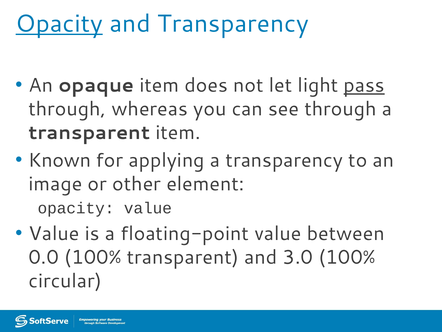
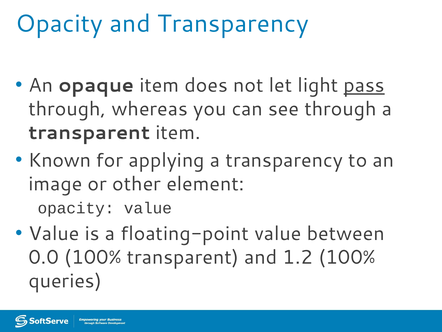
Opacity at (59, 24) underline: present -> none
3.0: 3.0 -> 1.2
circular: circular -> queries
